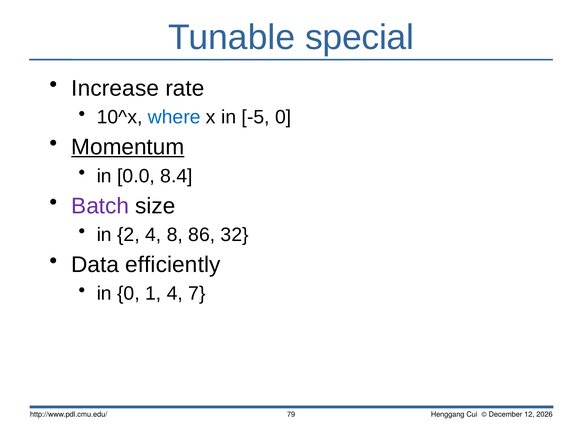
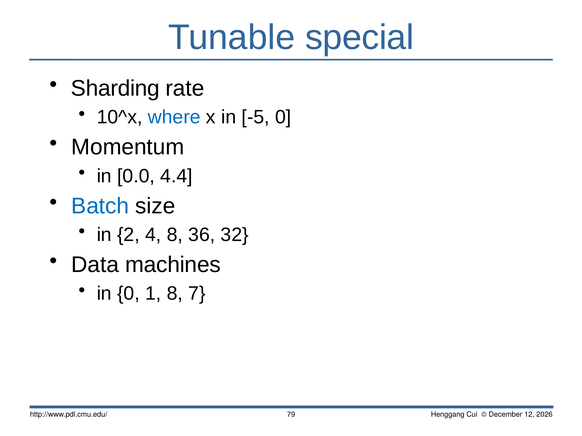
Increase: Increase -> Sharding
Momentum underline: present -> none
8.4: 8.4 -> 4.4
Batch colour: purple -> blue
86: 86 -> 36
efficiently: efficiently -> machines
1 4: 4 -> 8
